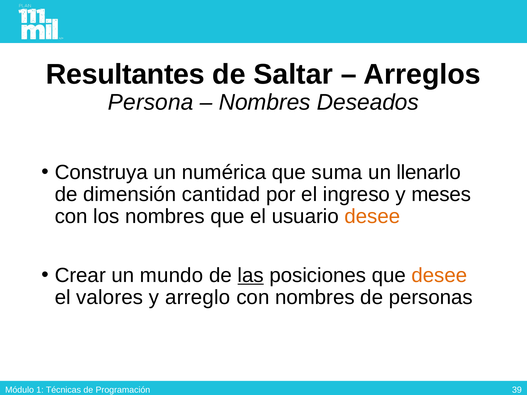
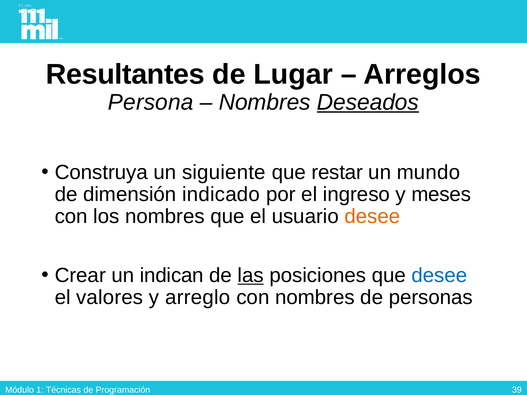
Saltar: Saltar -> Lugar
Deseados underline: none -> present
numérica: numérica -> siguiente
suma: suma -> restar
llenarlo: llenarlo -> mundo
cantidad: cantidad -> indicado
mundo: mundo -> indican
desee at (439, 276) colour: orange -> blue
